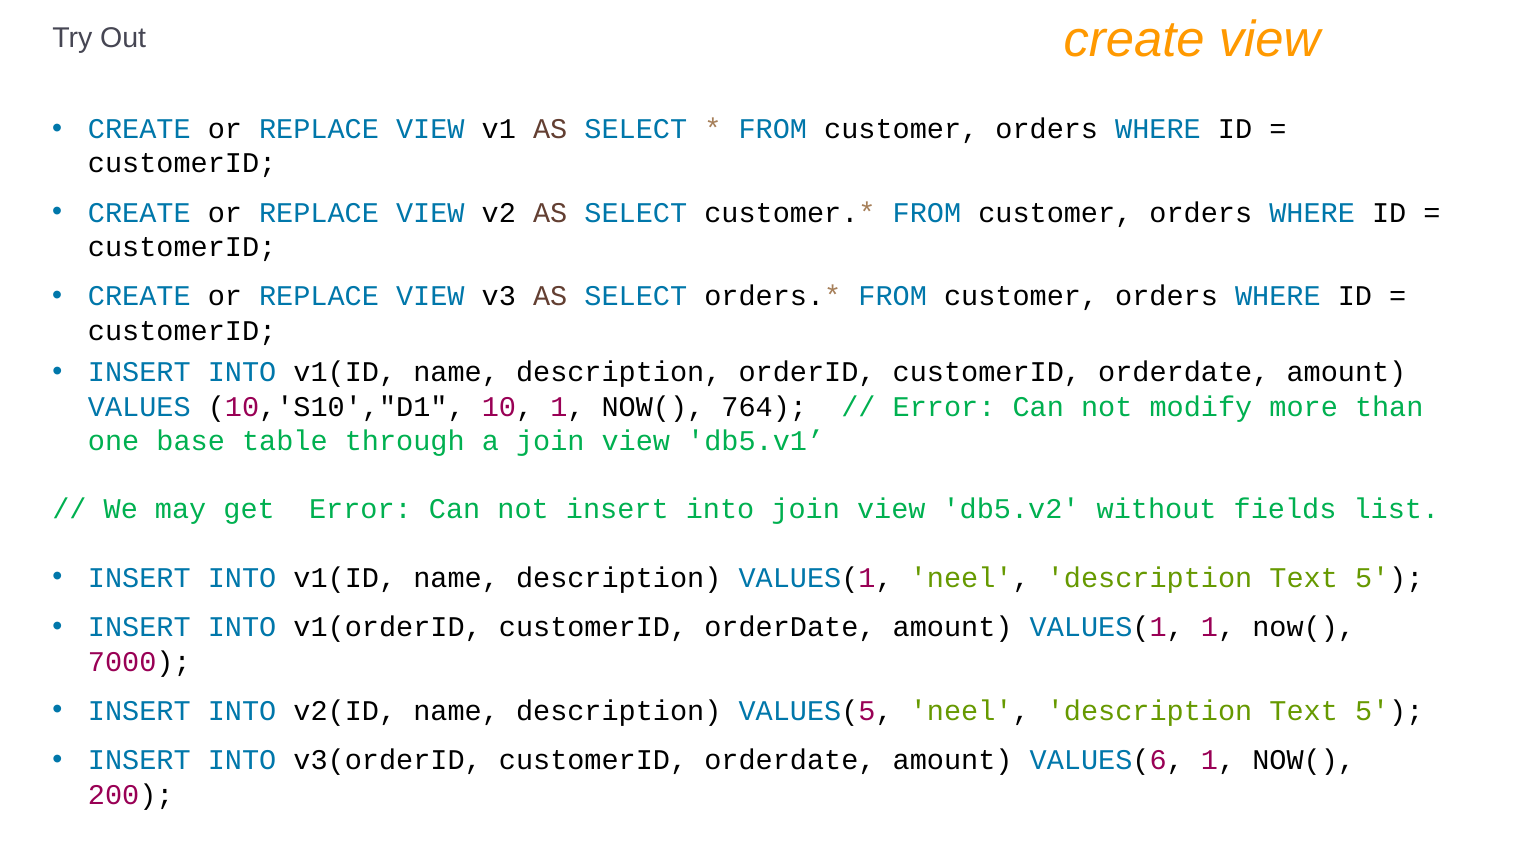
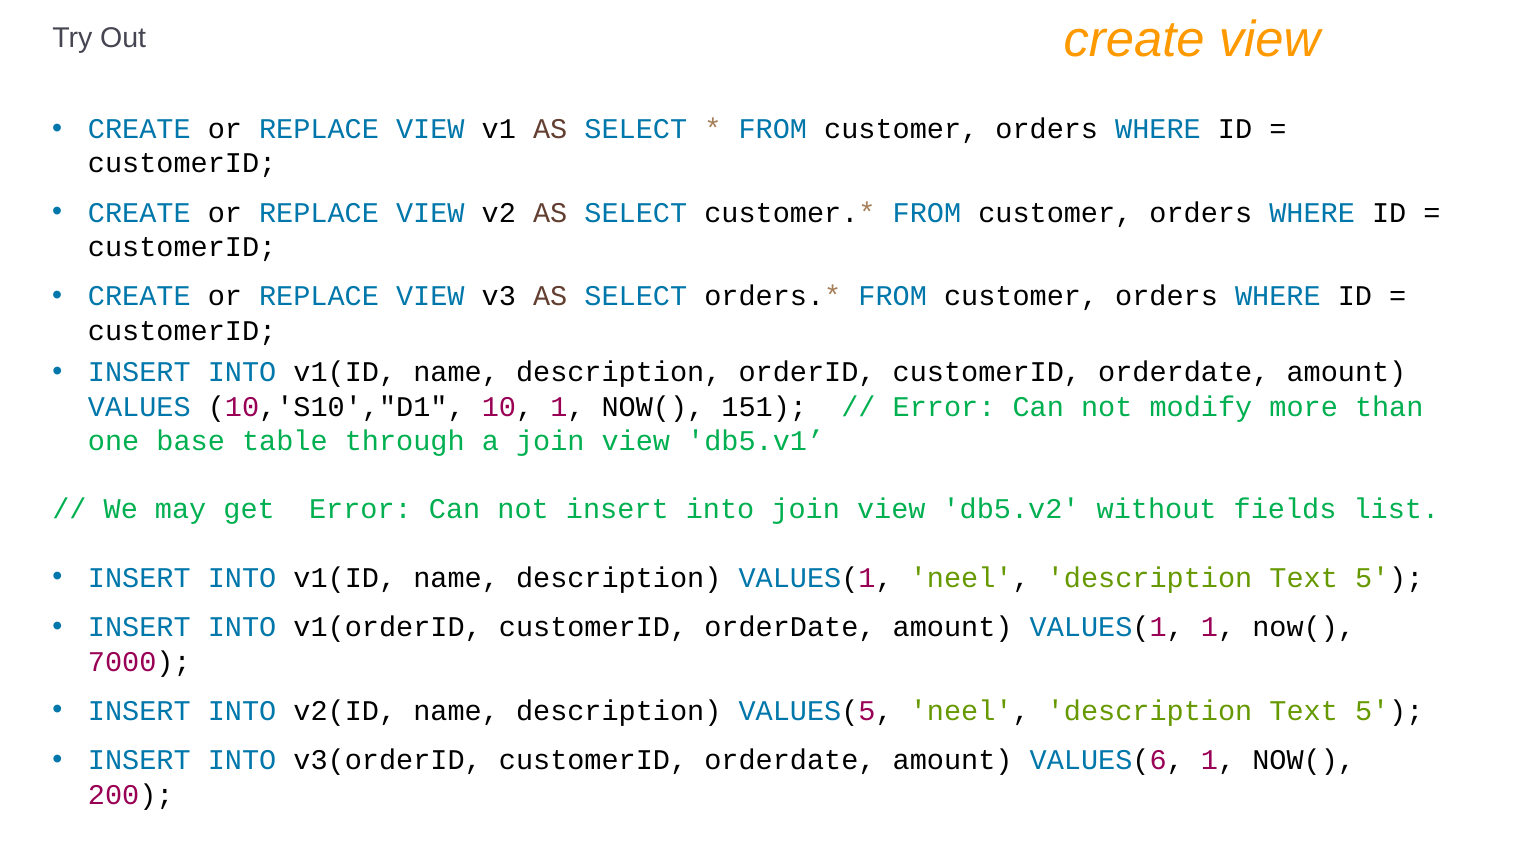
764: 764 -> 151
